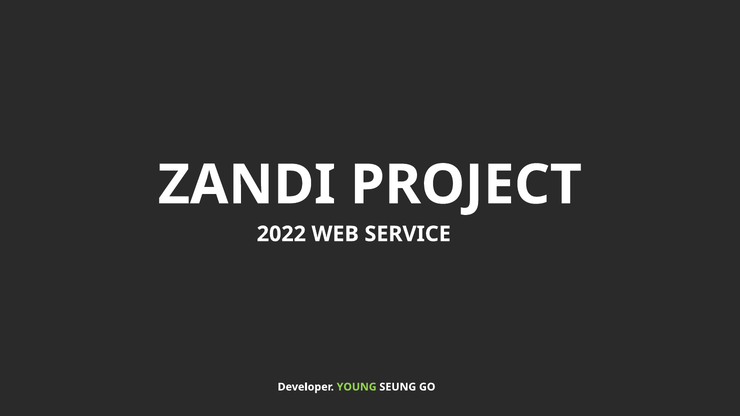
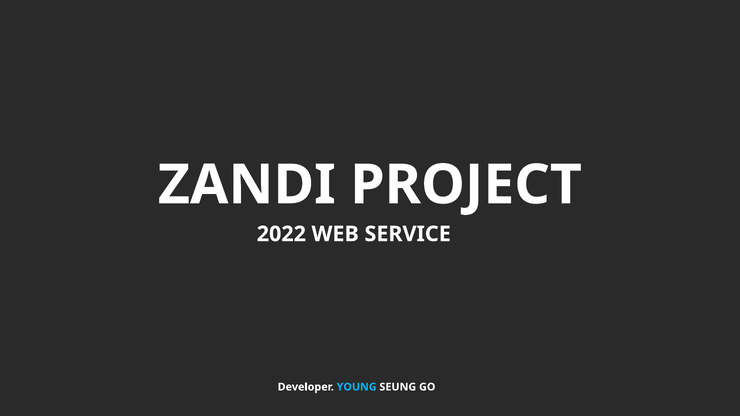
YOUNG colour: light green -> light blue
